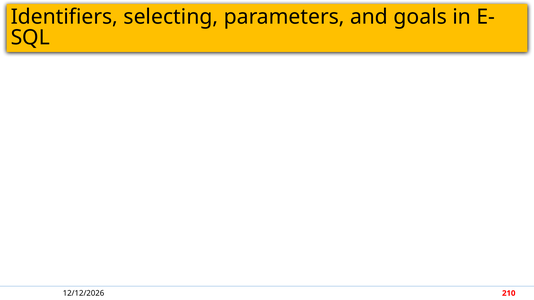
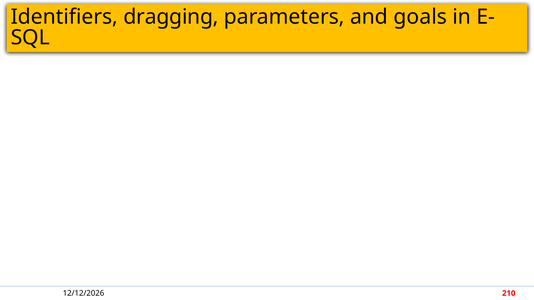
selecting: selecting -> dragging
